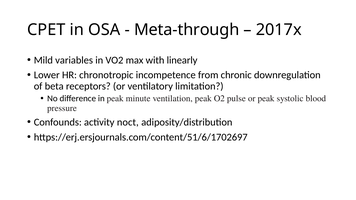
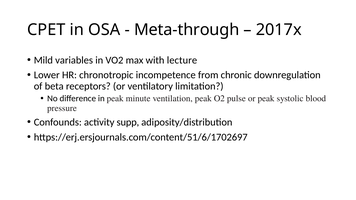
linearly: linearly -> lecture
noct: noct -> supp
